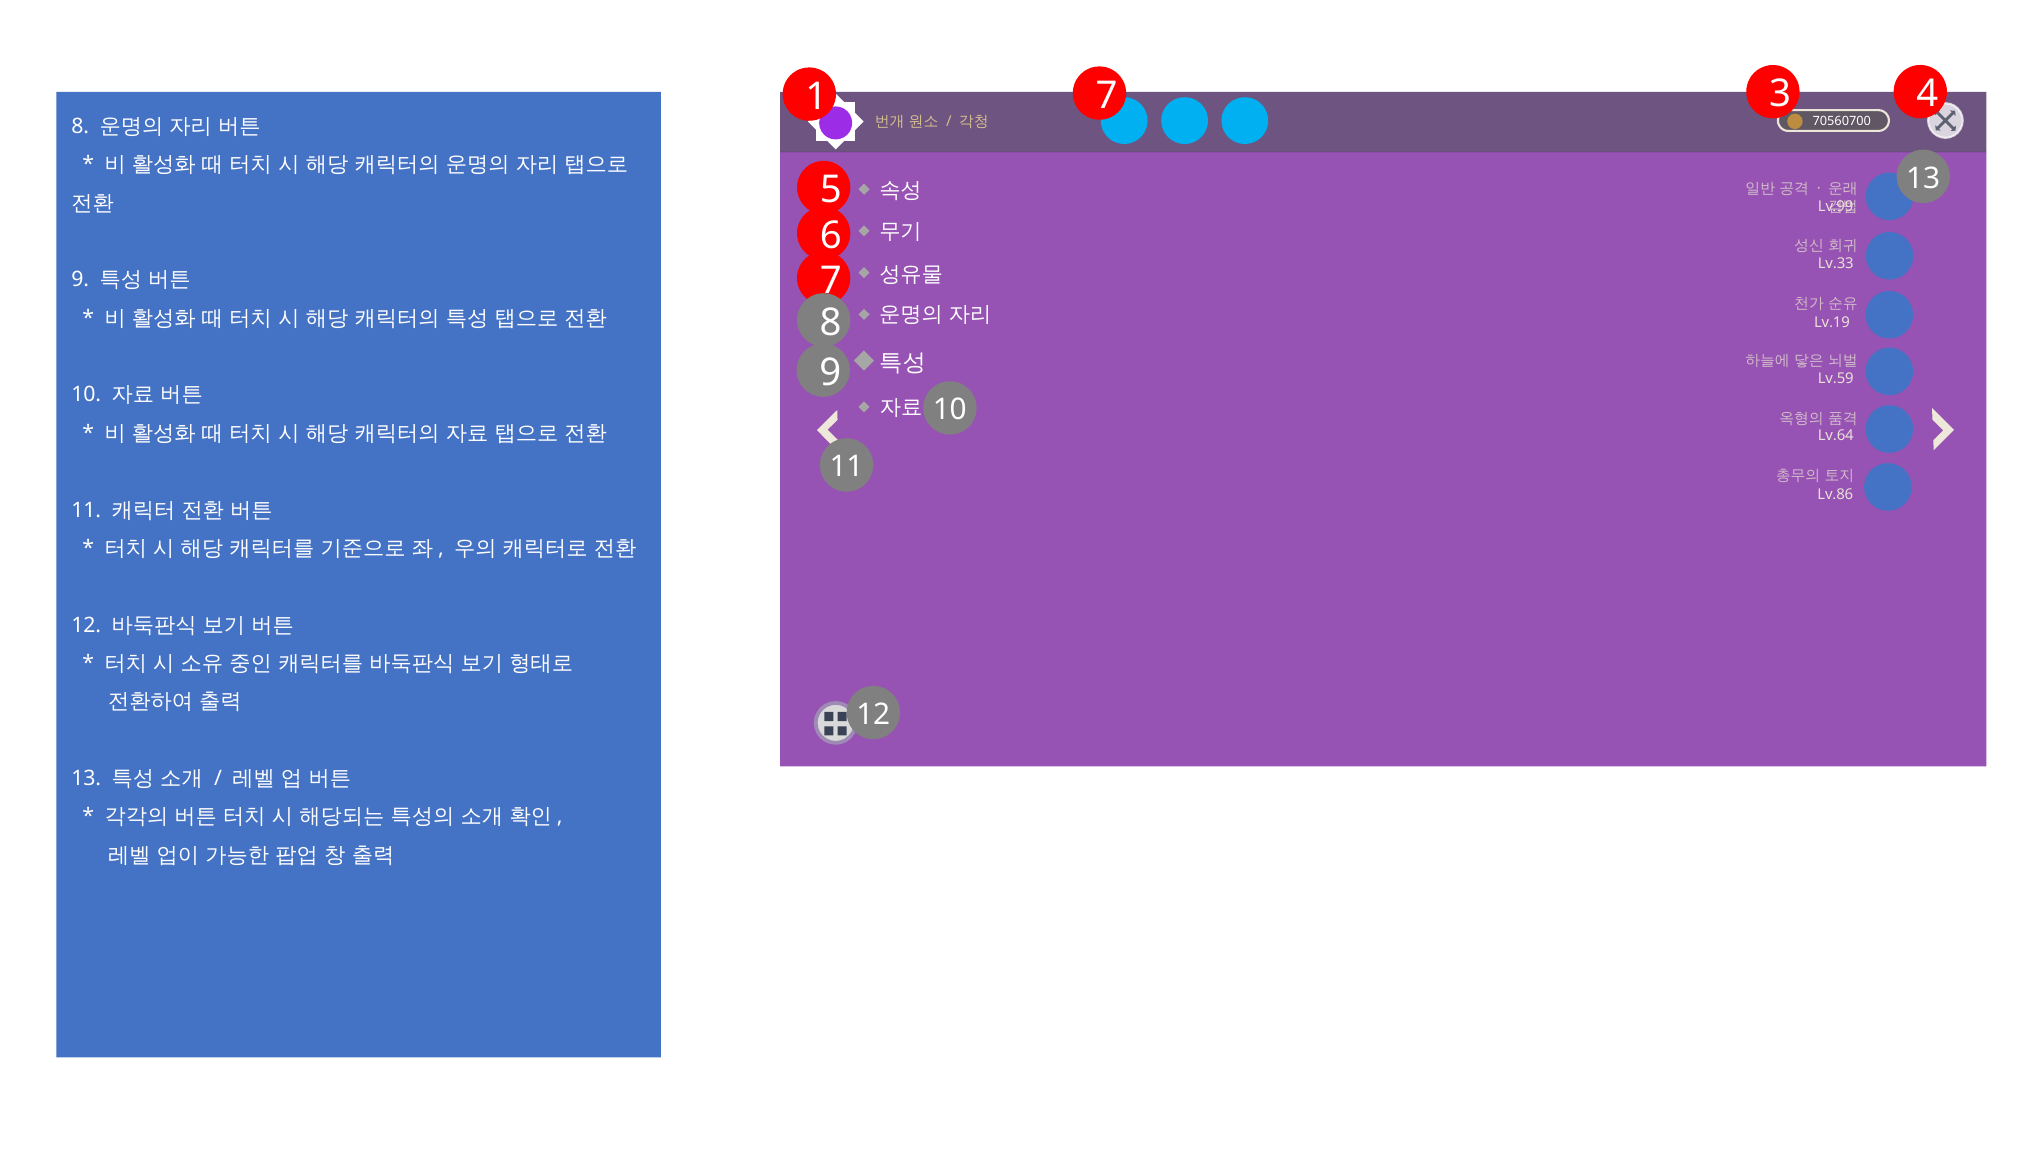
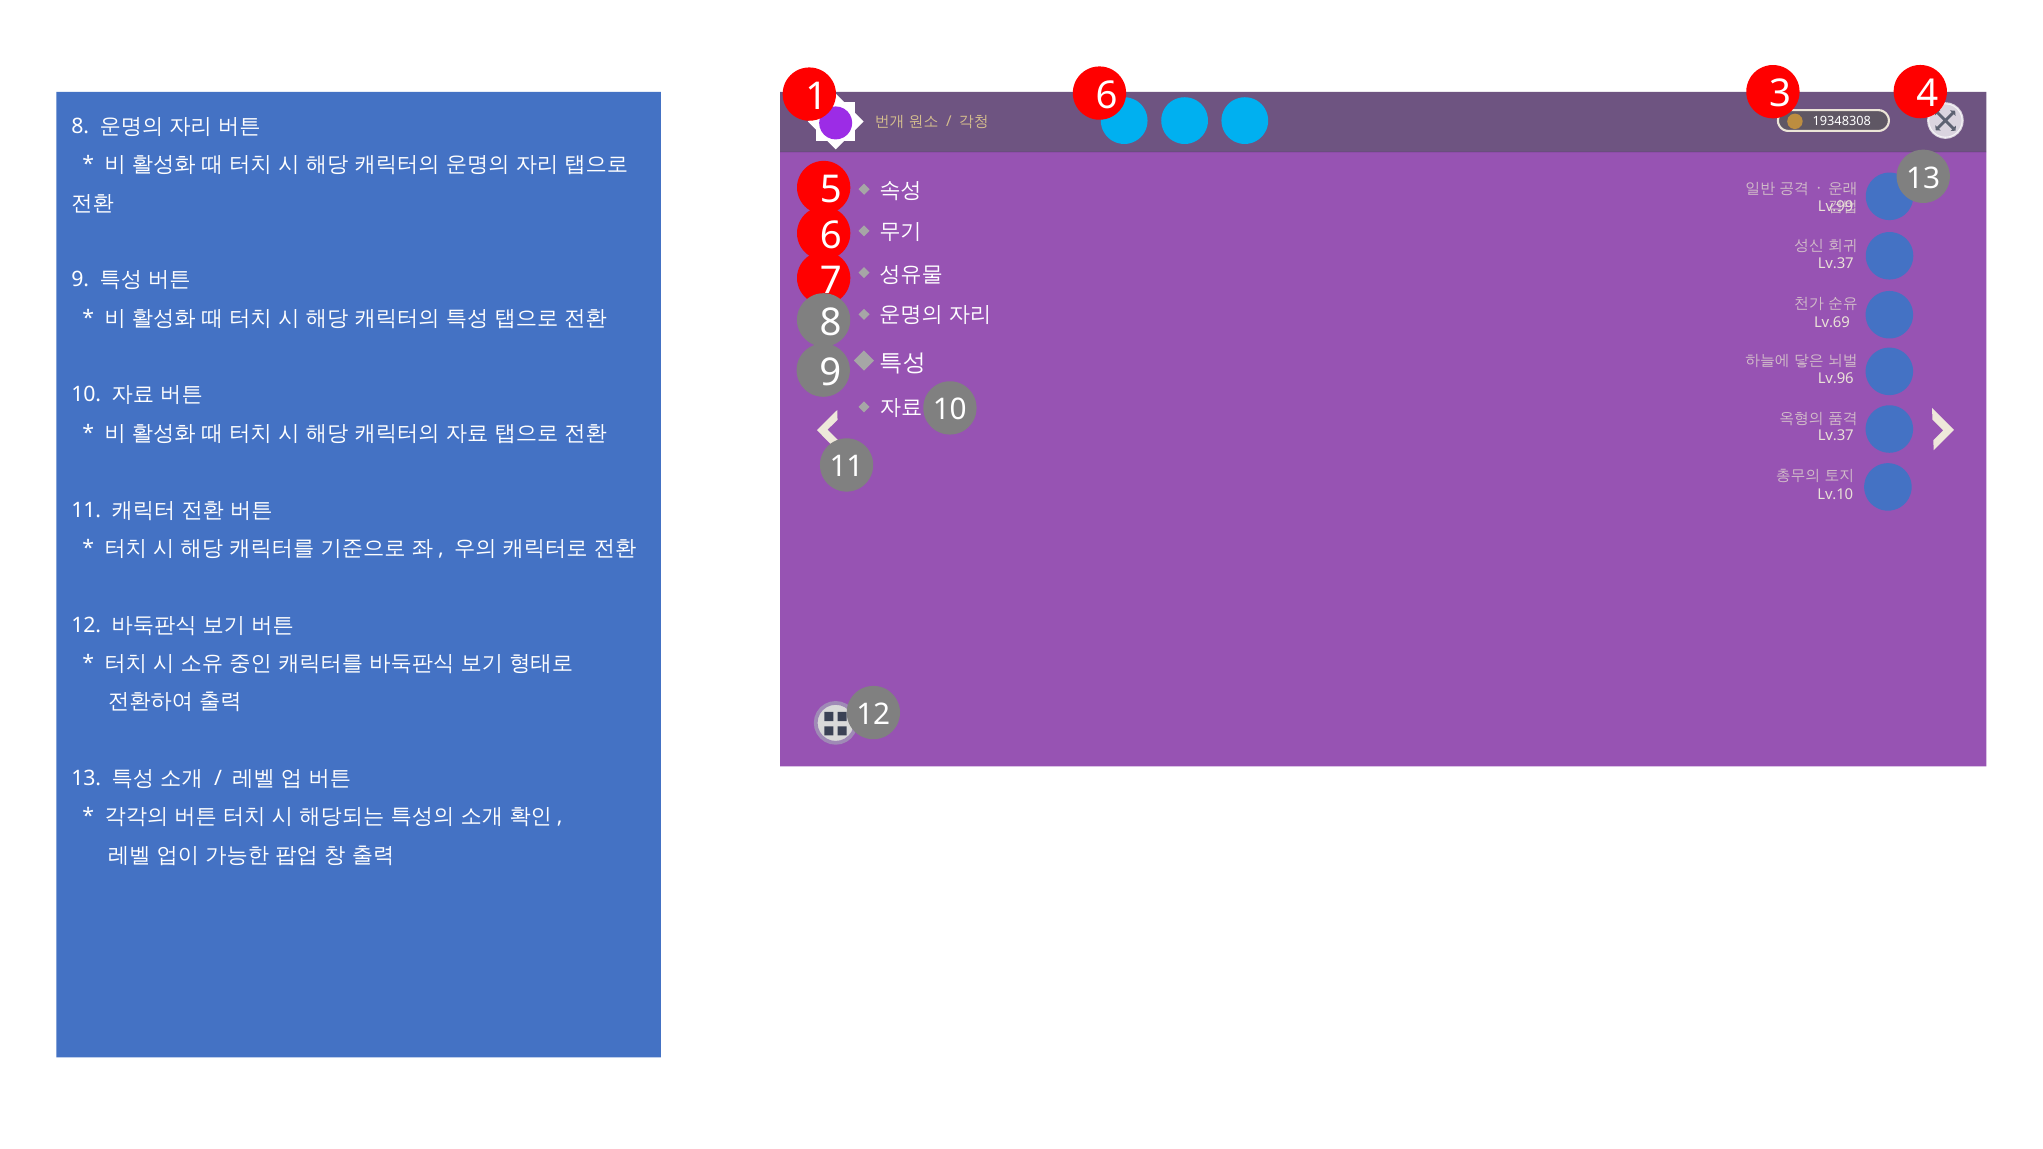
1 7: 7 -> 6
70560700: 70560700 -> 19348308
Lv.33 at (1836, 264): Lv.33 -> Lv.37
Lv.19: Lv.19 -> Lv.69
Lv.59: Lv.59 -> Lv.96
Lv.64 at (1836, 436): Lv.64 -> Lv.37
Lv.86: Lv.86 -> Lv.10
